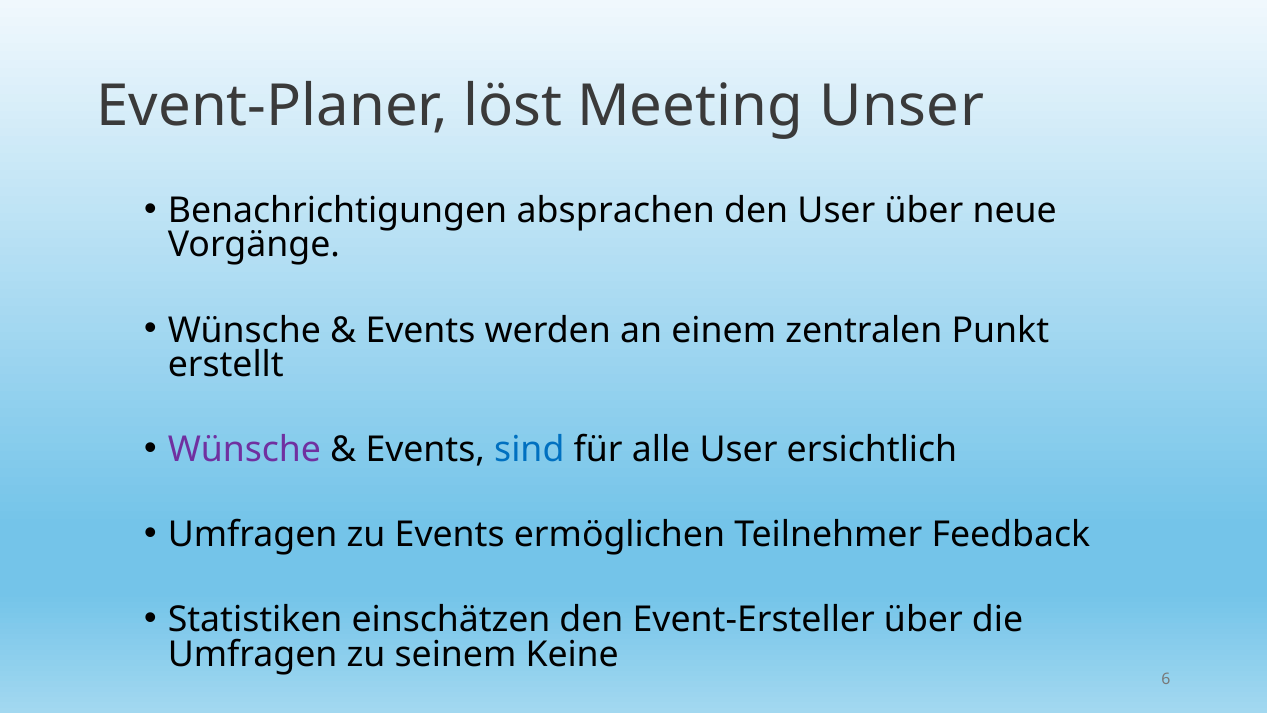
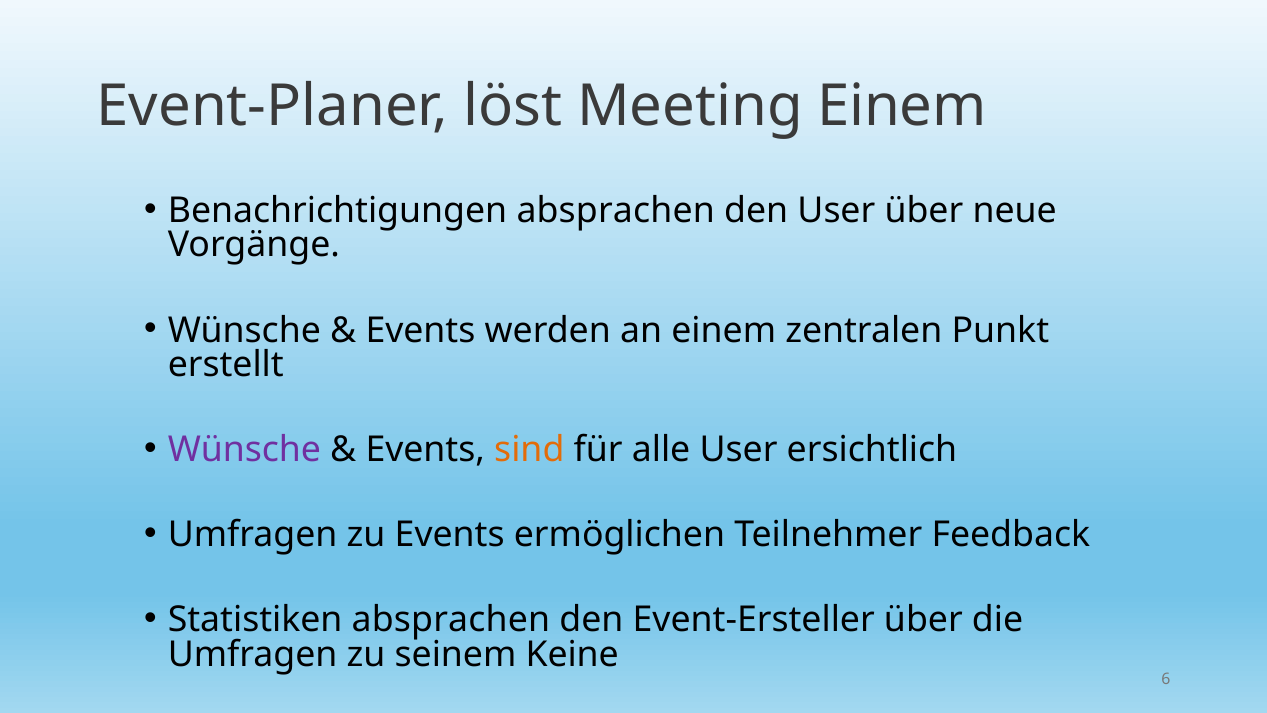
Meeting Unser: Unser -> Einem
sind colour: blue -> orange
Statistiken einschätzen: einschätzen -> absprachen
